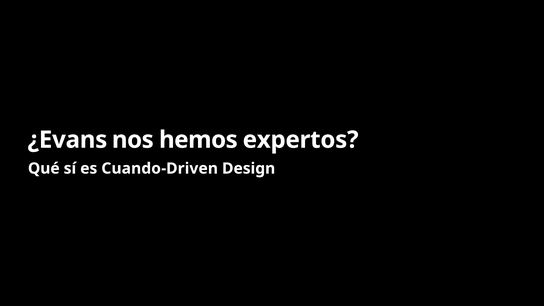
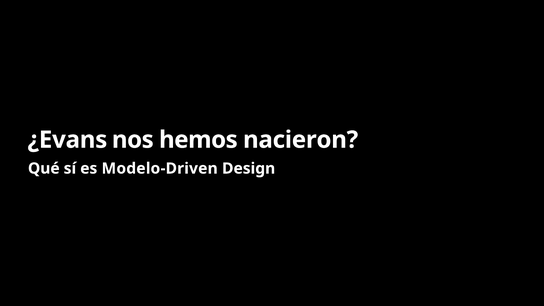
expertos: expertos -> nacieron
Cuando-Driven: Cuando-Driven -> Modelo-Driven
